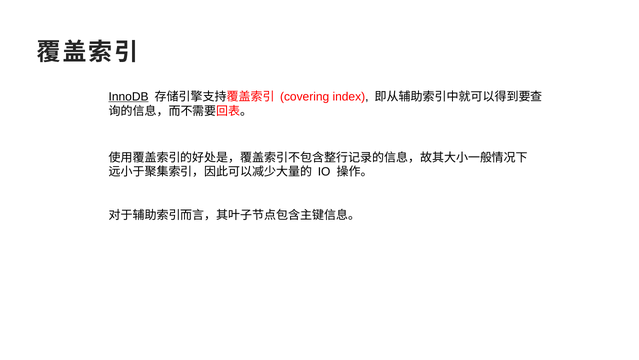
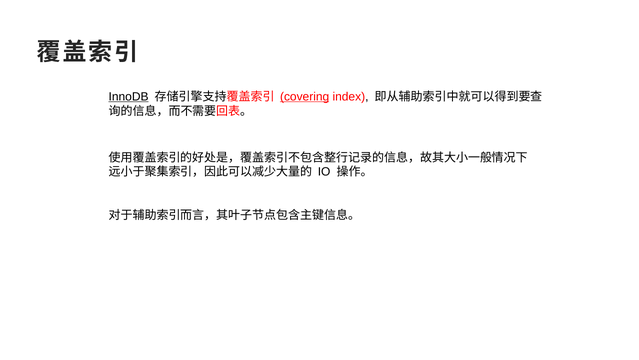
covering underline: none -> present
